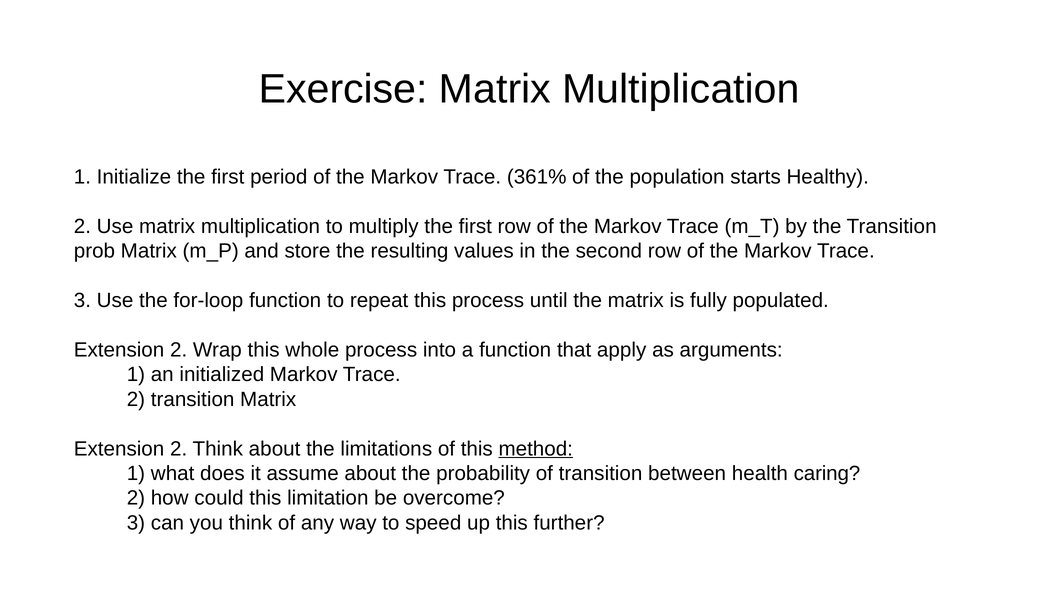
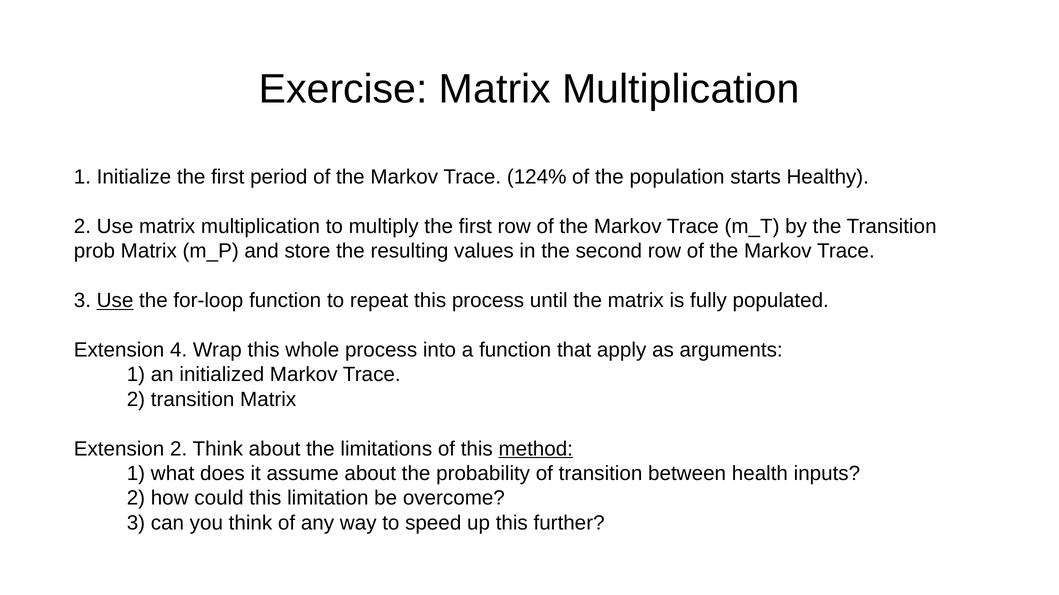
361%: 361% -> 124%
Use at (115, 301) underline: none -> present
2 at (179, 350): 2 -> 4
caring: caring -> inputs
